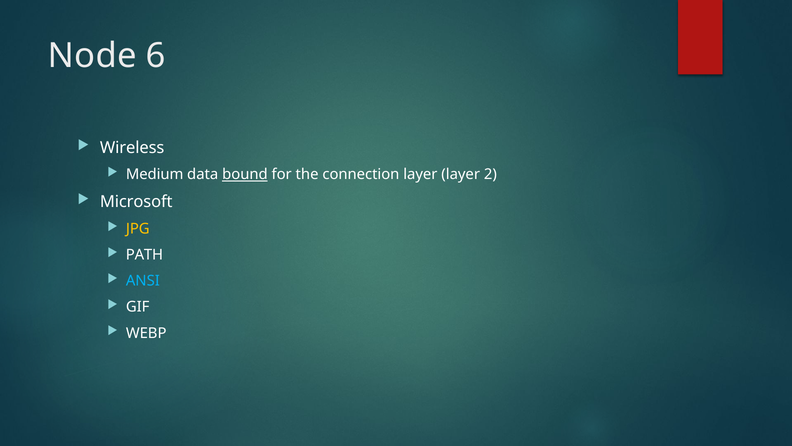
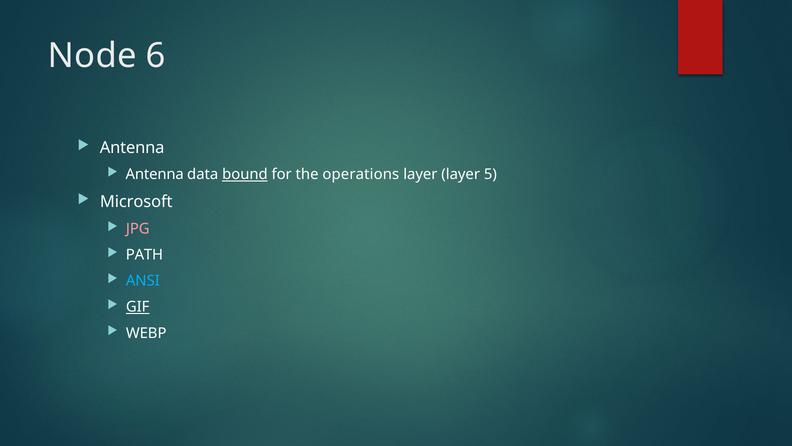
Wireless at (132, 147): Wireless -> Antenna
Medium at (155, 174): Medium -> Antenna
connection: connection -> operations
2: 2 -> 5
JPG colour: yellow -> pink
GIF underline: none -> present
